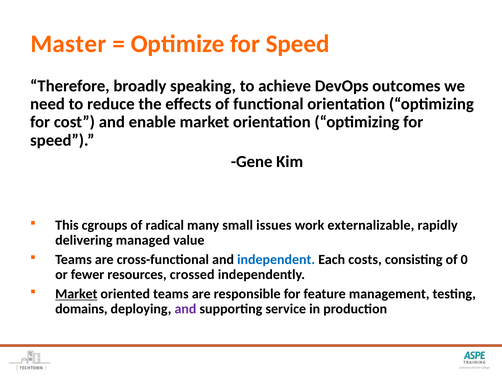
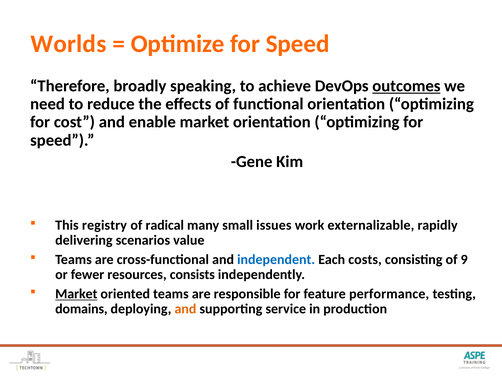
Master: Master -> Worlds
outcomes underline: none -> present
cgroups: cgroups -> registry
managed: managed -> scenarios
0: 0 -> 9
crossed: crossed -> consists
management: management -> performance
and at (185, 309) colour: purple -> orange
